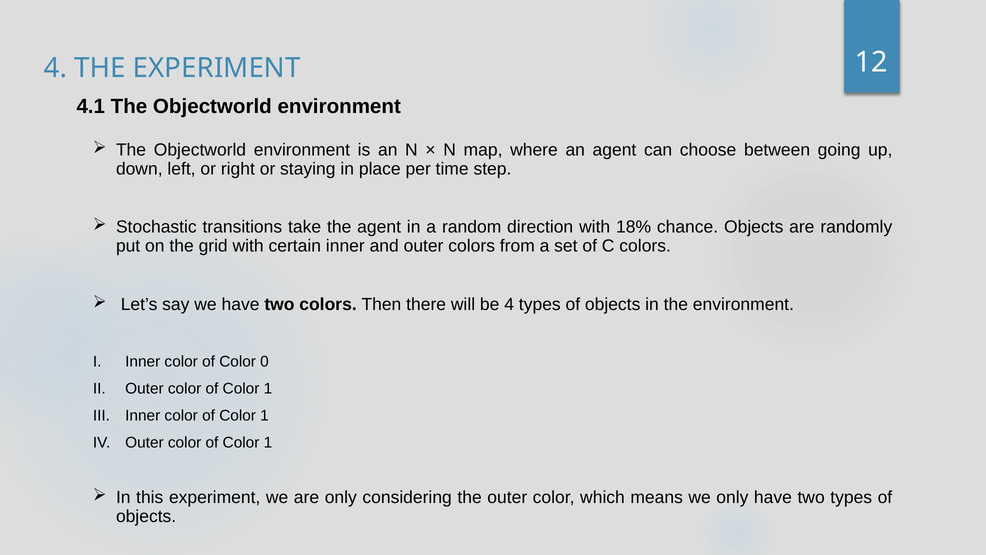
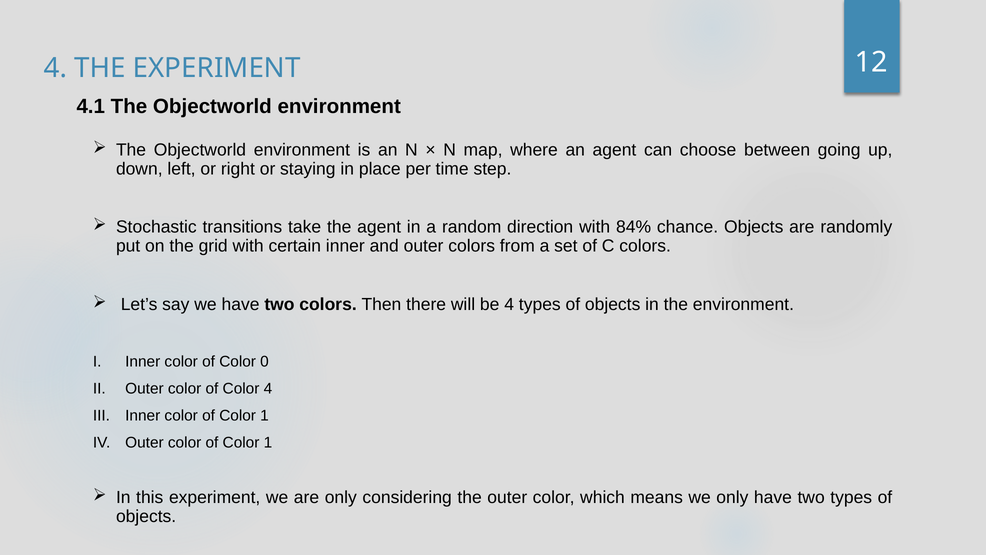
18%: 18% -> 84%
1 at (268, 388): 1 -> 4
